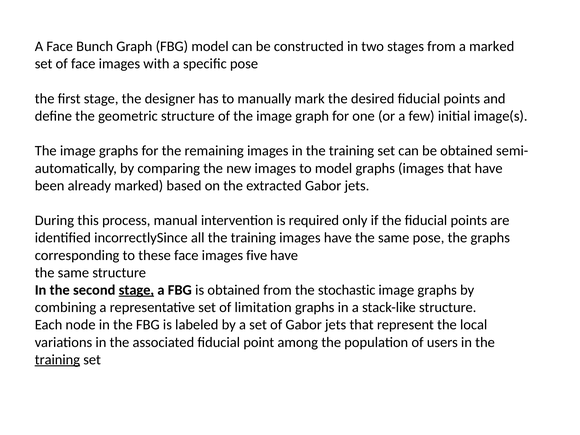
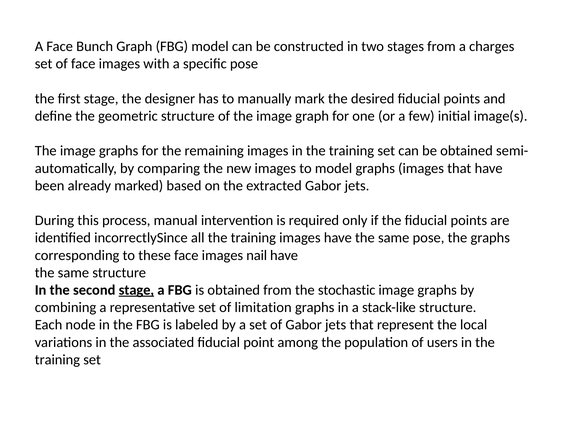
a marked: marked -> charges
five: five -> nail
training at (57, 360) underline: present -> none
